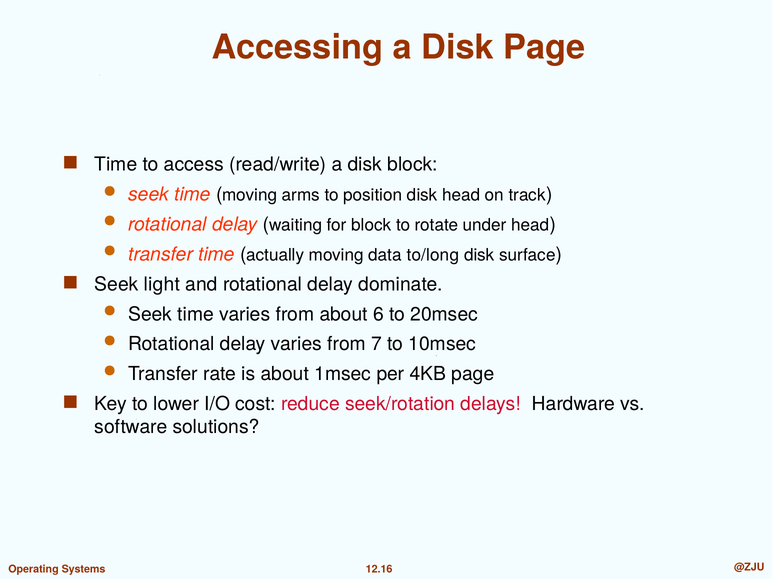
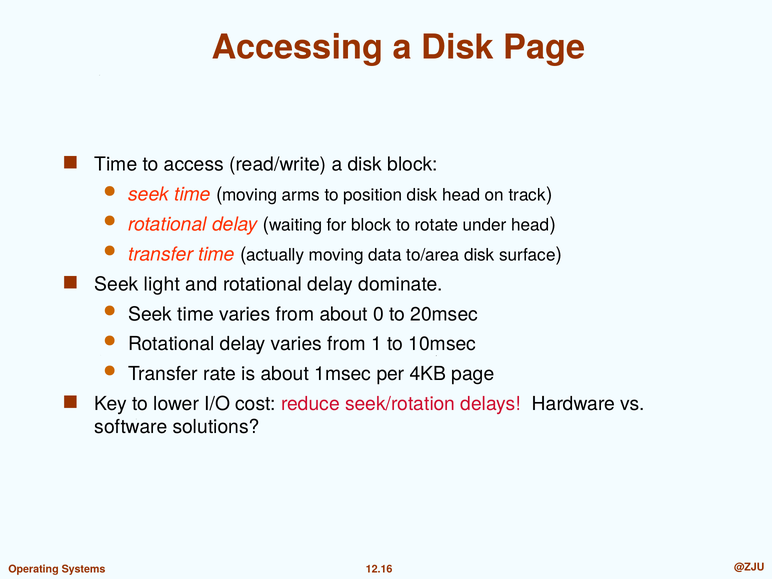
to/long: to/long -> to/area
6: 6 -> 0
7: 7 -> 1
